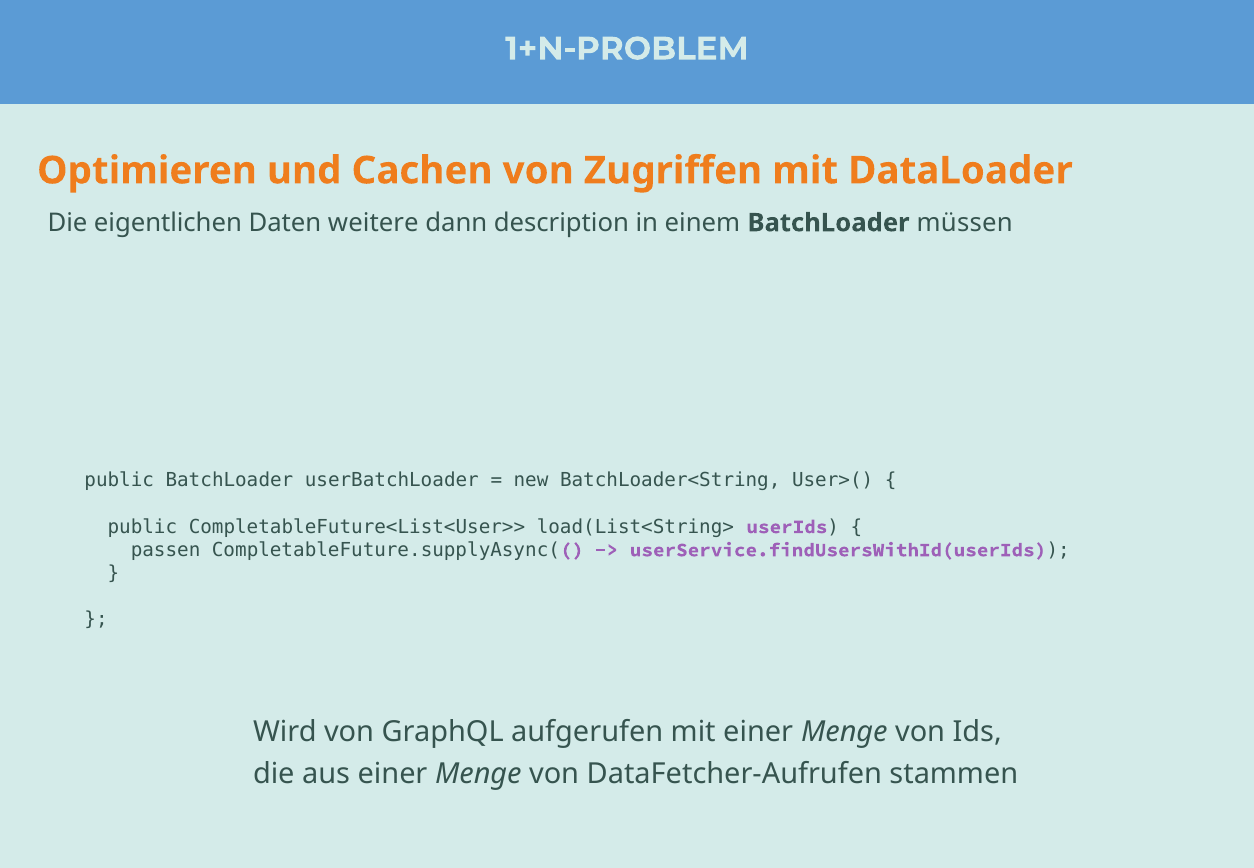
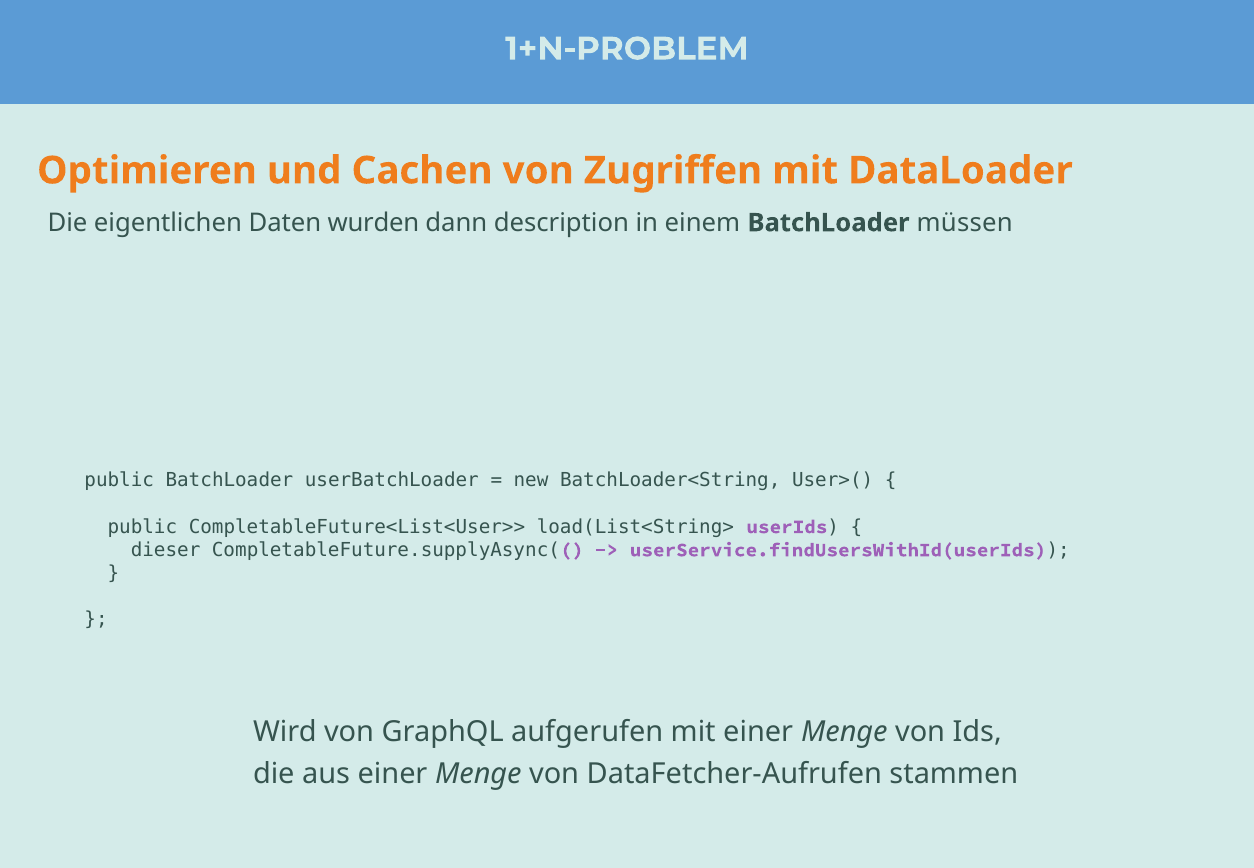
weitere: weitere -> wurden
passen: passen -> dieser
